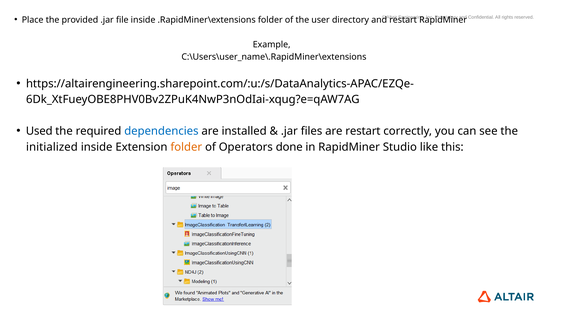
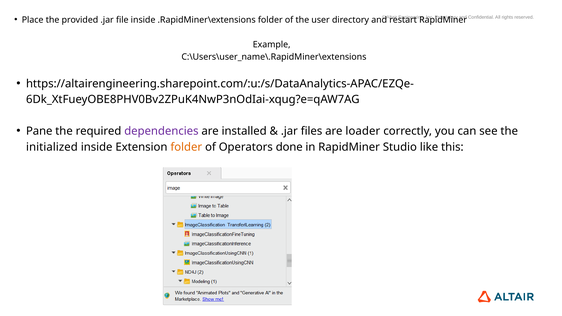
Used: Used -> Pane
dependencies colour: blue -> purple
are restart: restart -> loader
